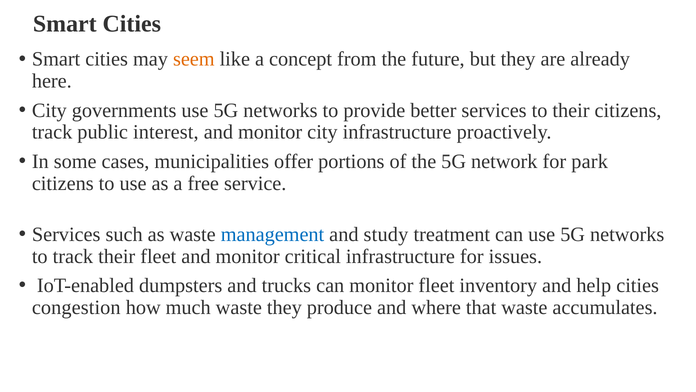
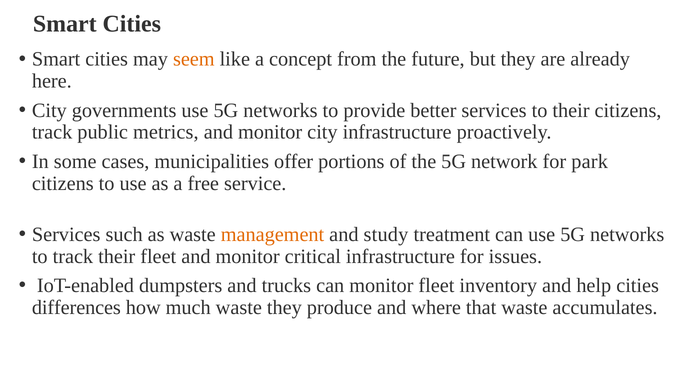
interest: interest -> metrics
management colour: blue -> orange
congestion: congestion -> differences
